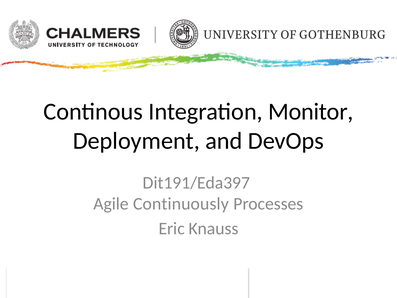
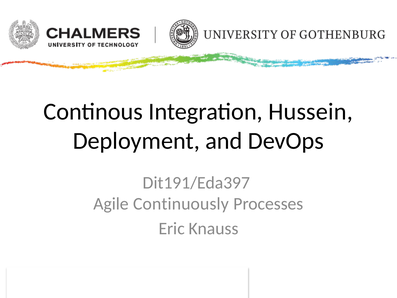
Monitor: Monitor -> Hussein
